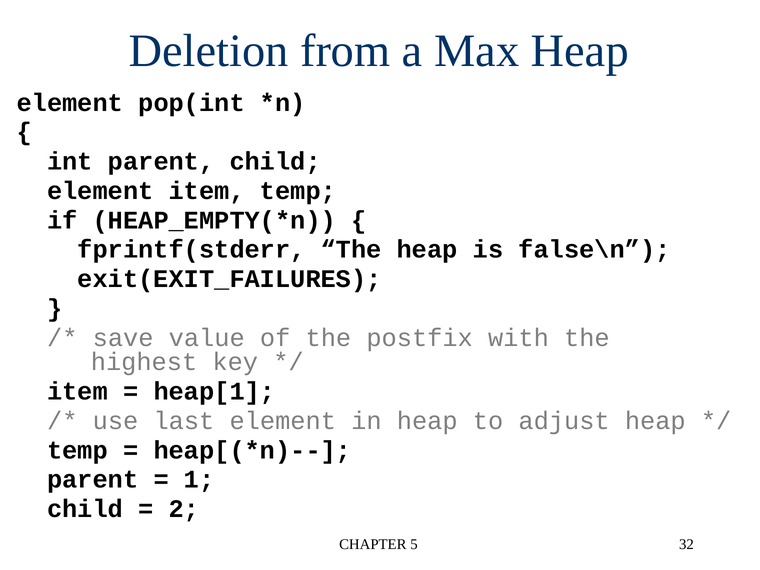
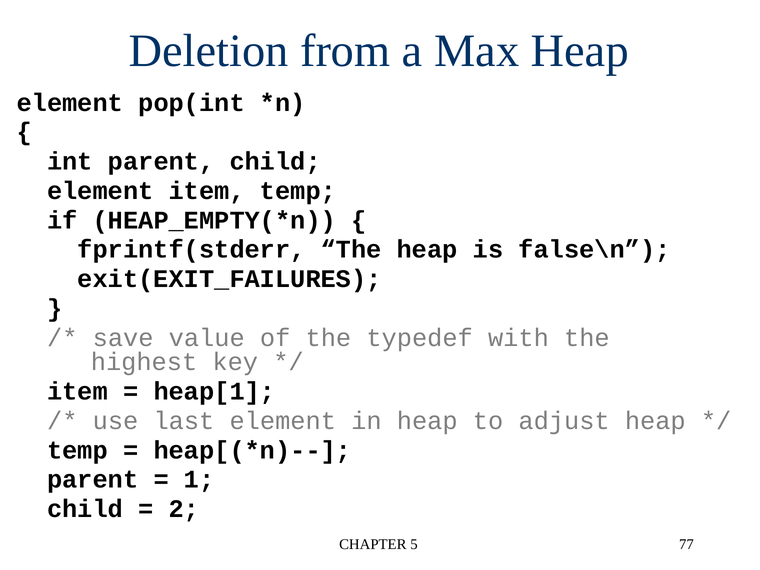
postfix: postfix -> typedef
32: 32 -> 77
